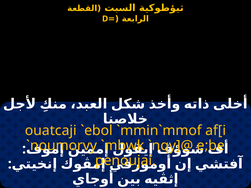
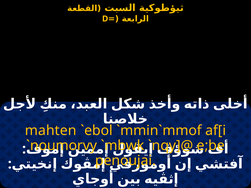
ouatcaji: ouatcaji -> mahten
